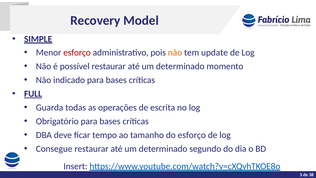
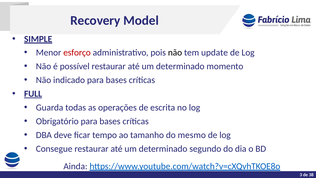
não at (175, 53) colour: orange -> black
do esforço: esforço -> mesmo
Insert: Insert -> Ainda
